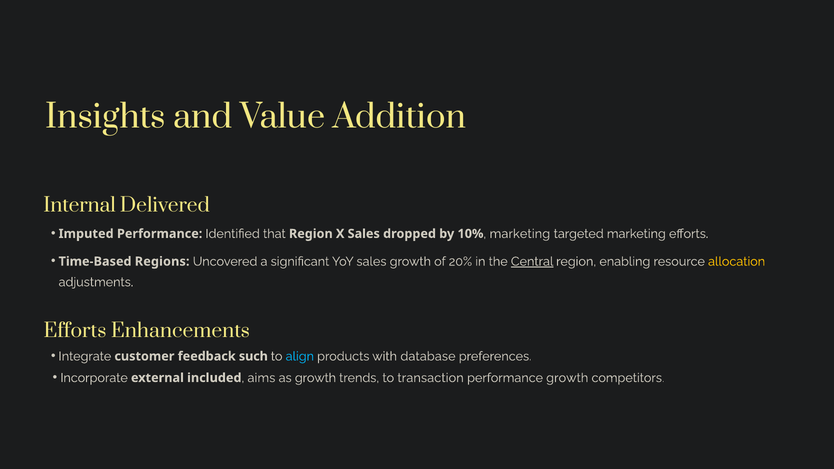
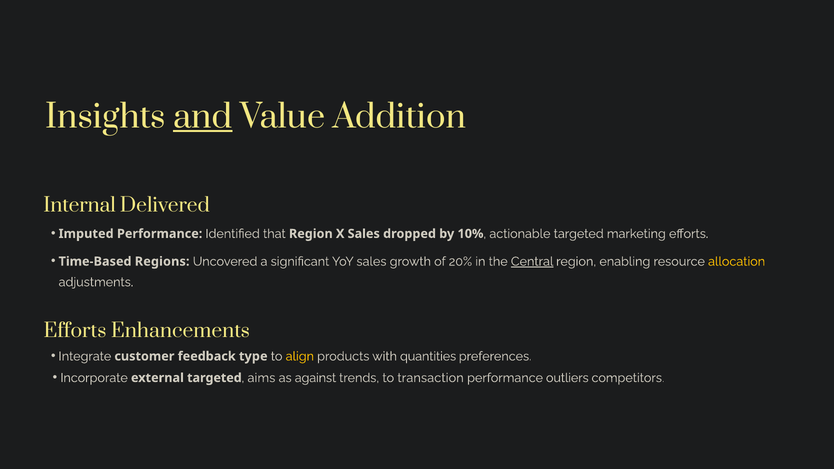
and underline: none -> present
marketing at (520, 234): marketing -> actionable
such: such -> type
align colour: light blue -> yellow
database: database -> quantities
external included: included -> targeted
as growth: growth -> against
performance growth: growth -> outliers
